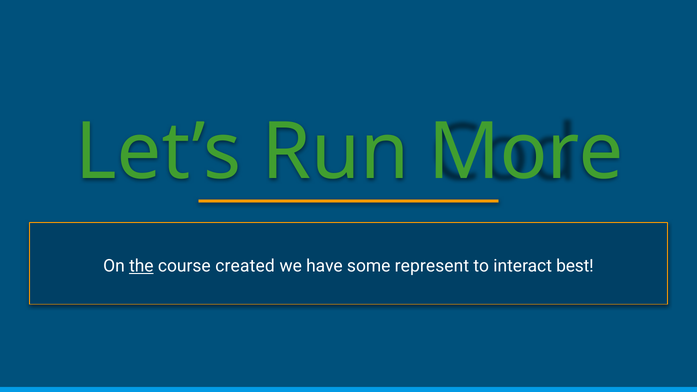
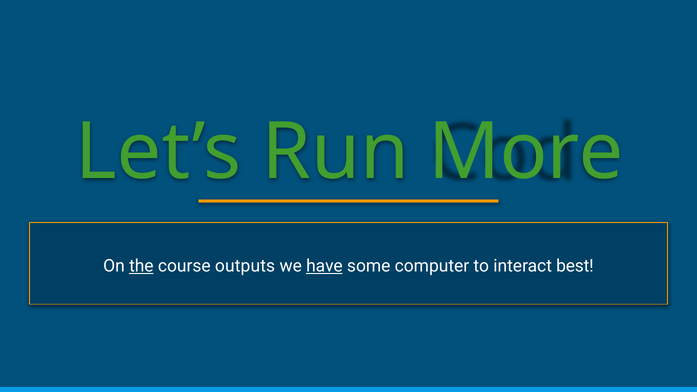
created: created -> outputs
have underline: none -> present
represent: represent -> computer
